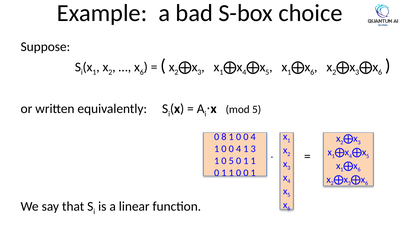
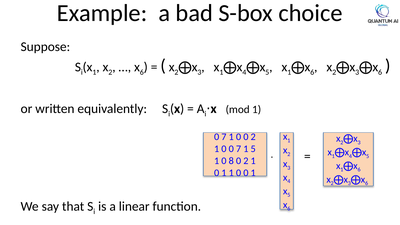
mod 5: 5 -> 1
8 at (224, 137): 8 -> 7
4 at (253, 137): 4 -> 2
4 at (239, 149): 4 -> 7
1 3: 3 -> 5
0 5: 5 -> 8
1 at (246, 161): 1 -> 2
